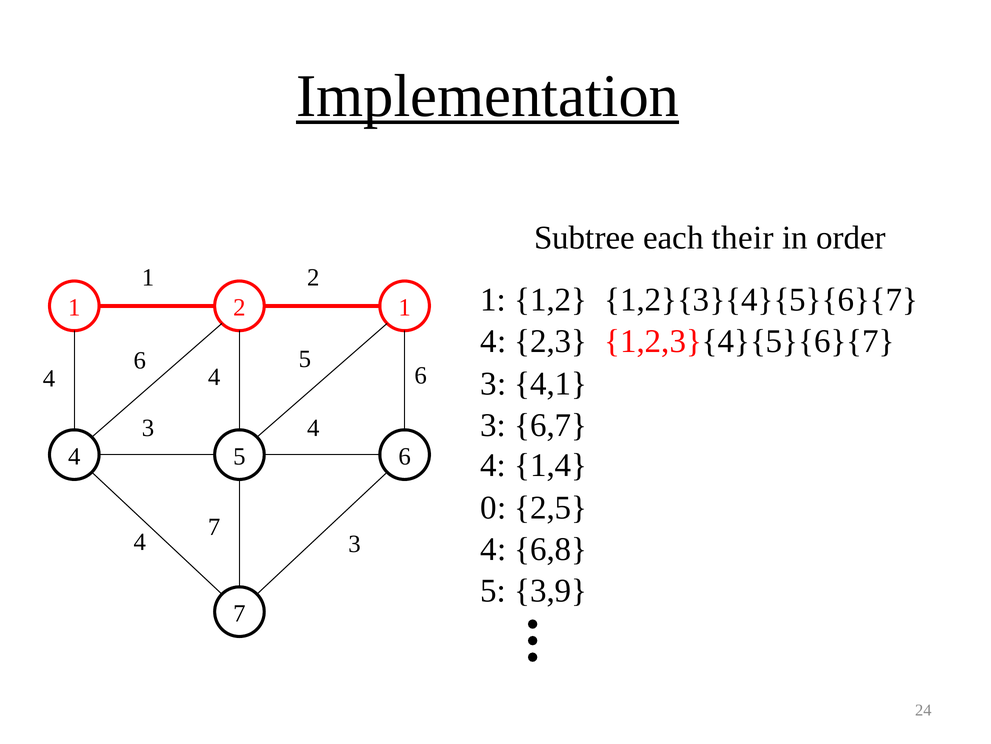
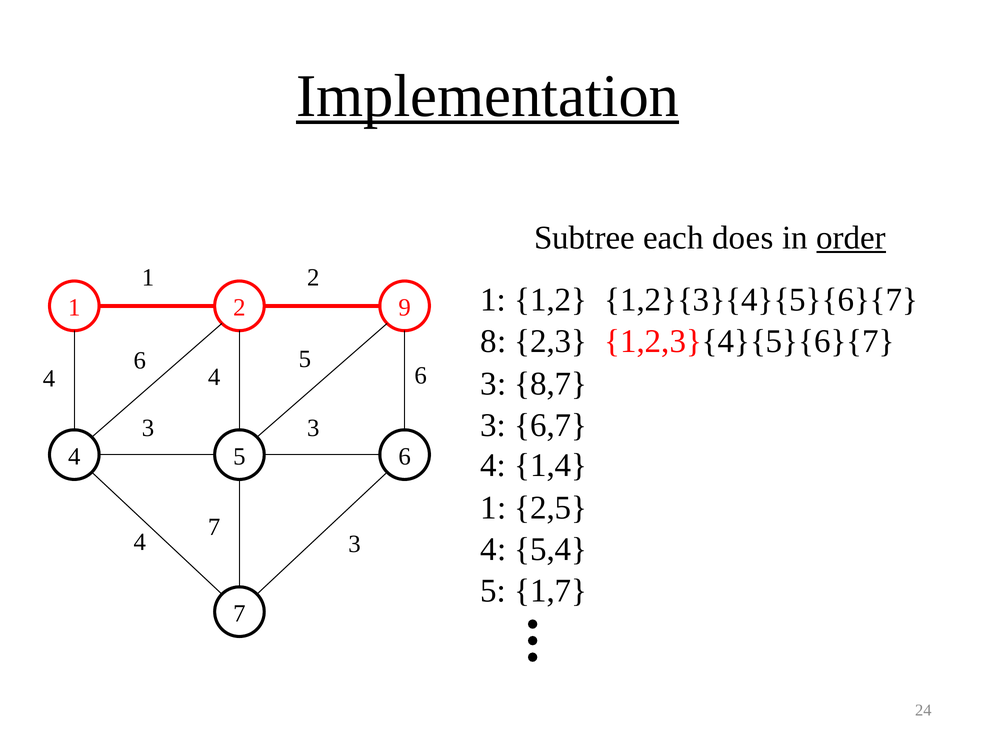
their: their -> does
order underline: none -> present
2 1: 1 -> 9
4 at (493, 341): 4 -> 8
4,1: 4,1 -> 8,7
4 at (313, 428): 4 -> 3
0 at (493, 507): 0 -> 1
6,8: 6,8 -> 5,4
3,9: 3,9 -> 1,7
